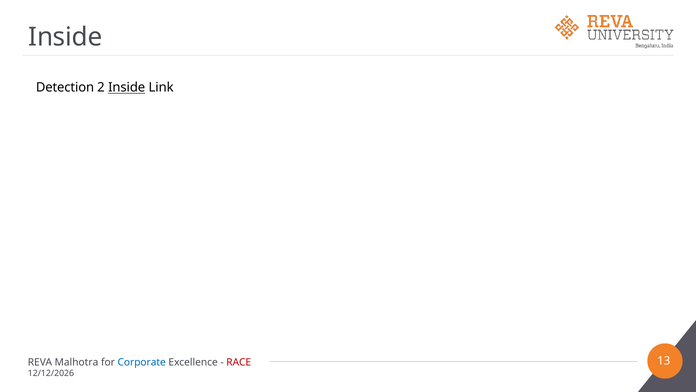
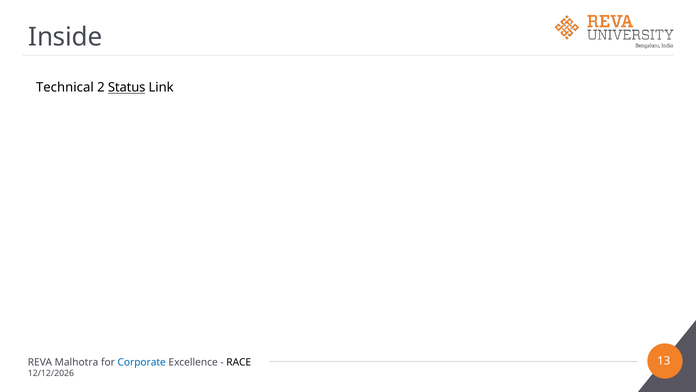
Detection: Detection -> Technical
2 Inside: Inside -> Status
RACE colour: red -> black
